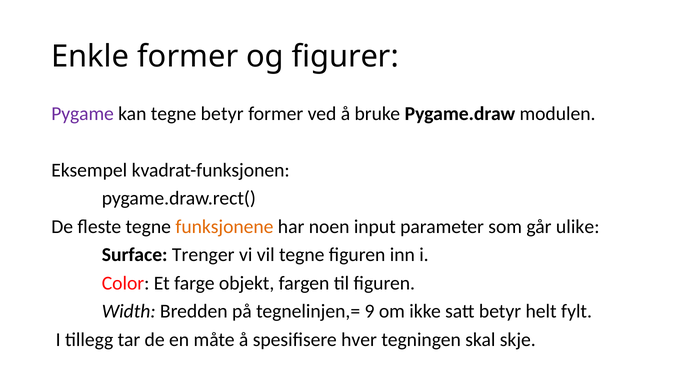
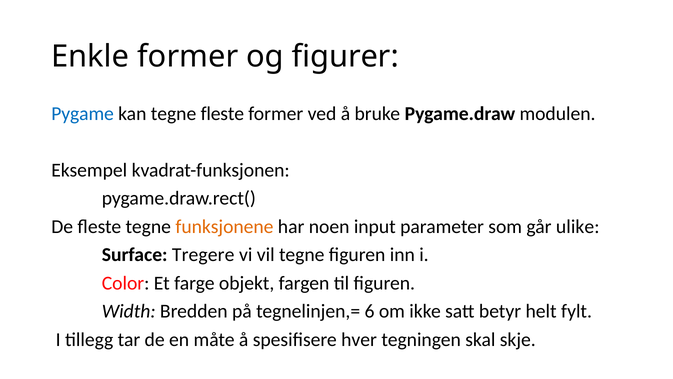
Pygame colour: purple -> blue
tegne betyr: betyr -> fleste
Trenger: Trenger -> Tregere
9: 9 -> 6
